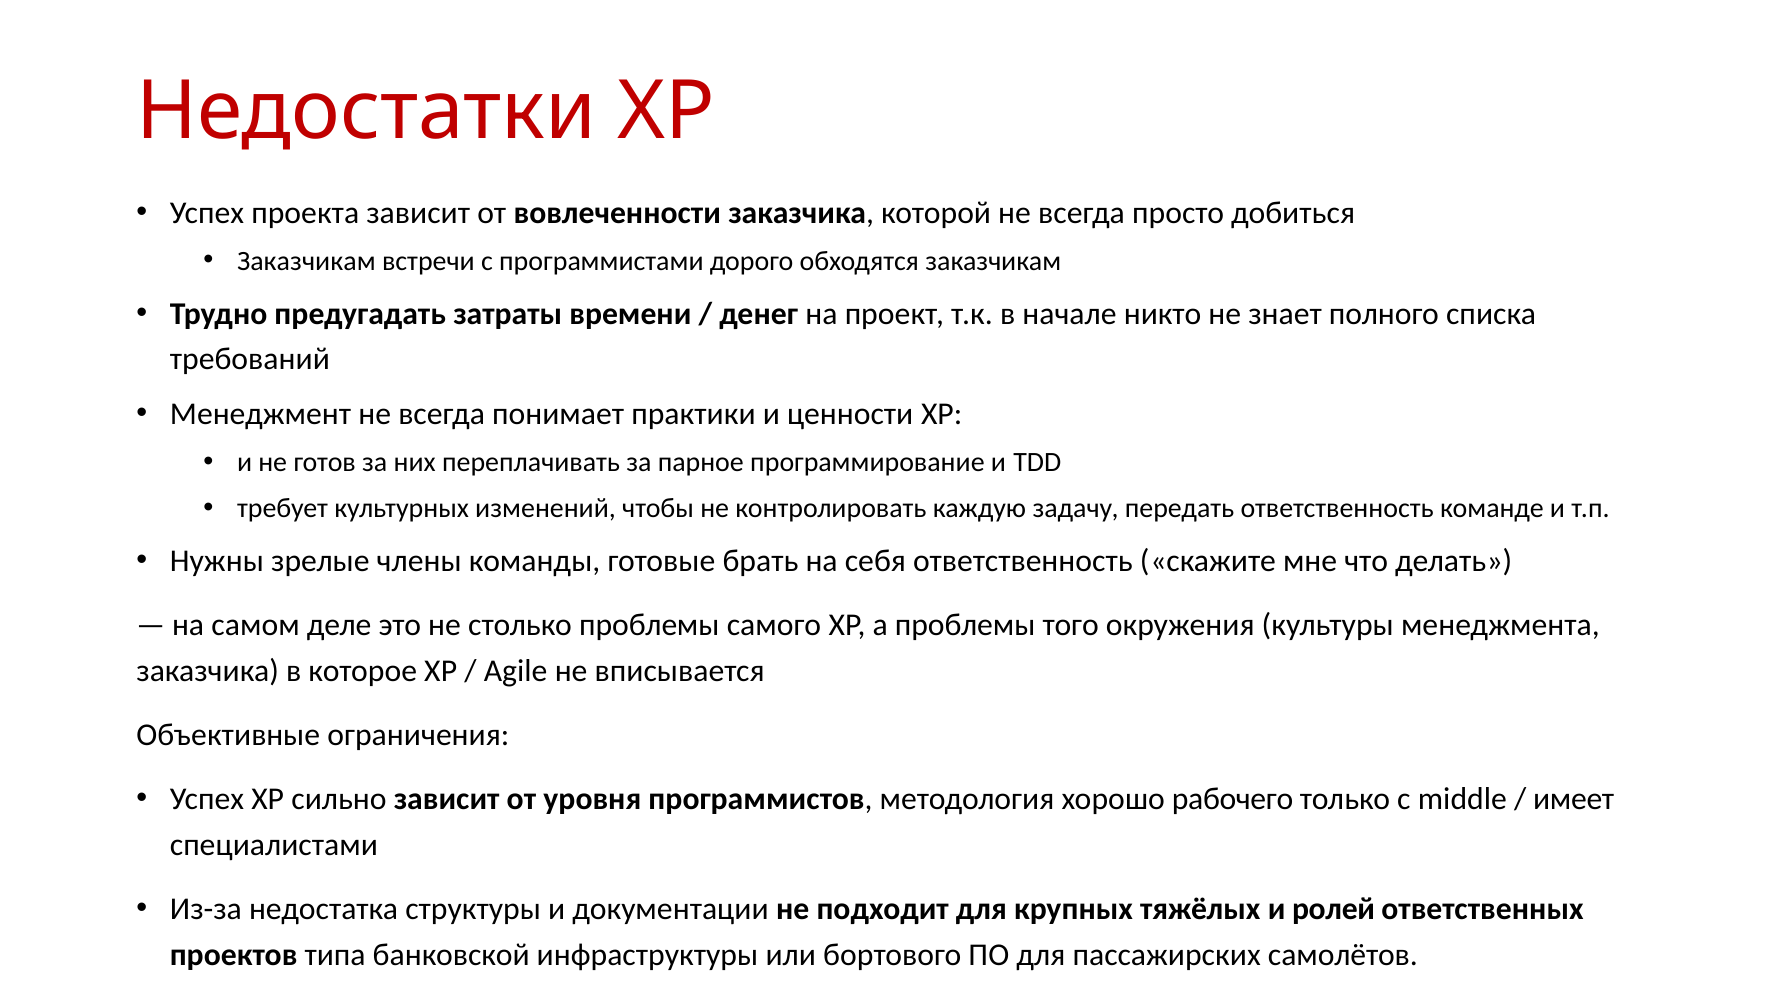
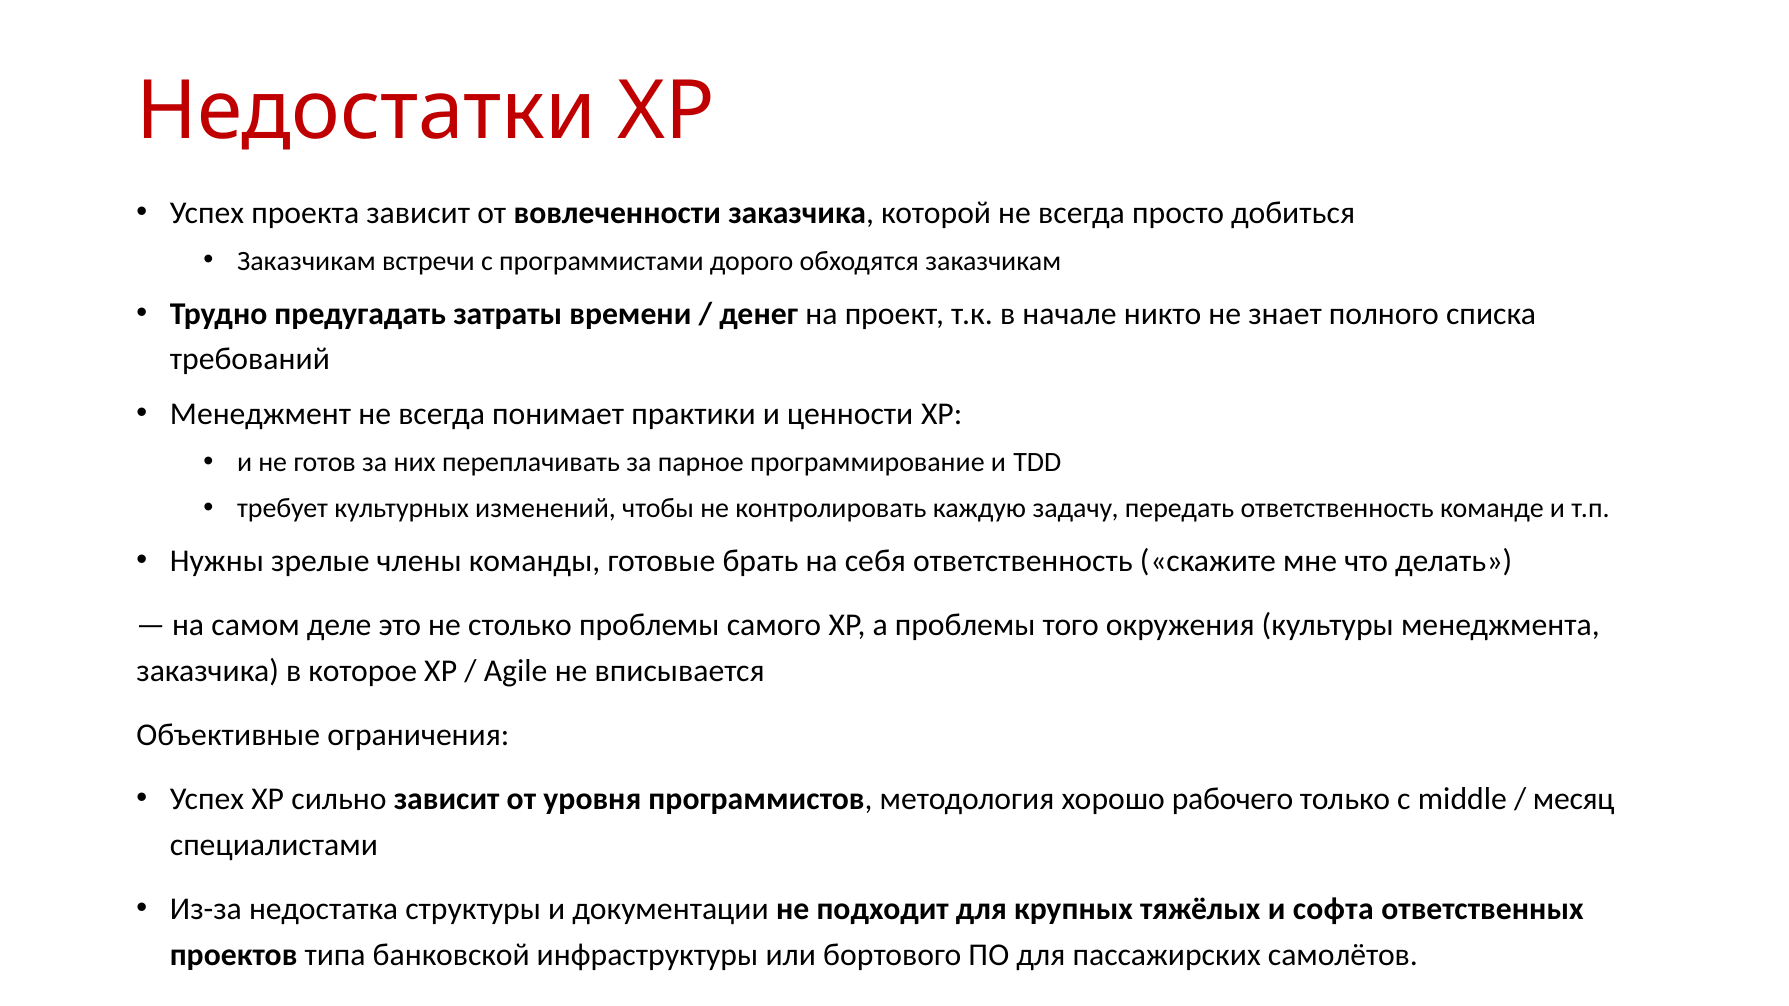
имеет: имеет -> месяц
ролей: ролей -> софта
